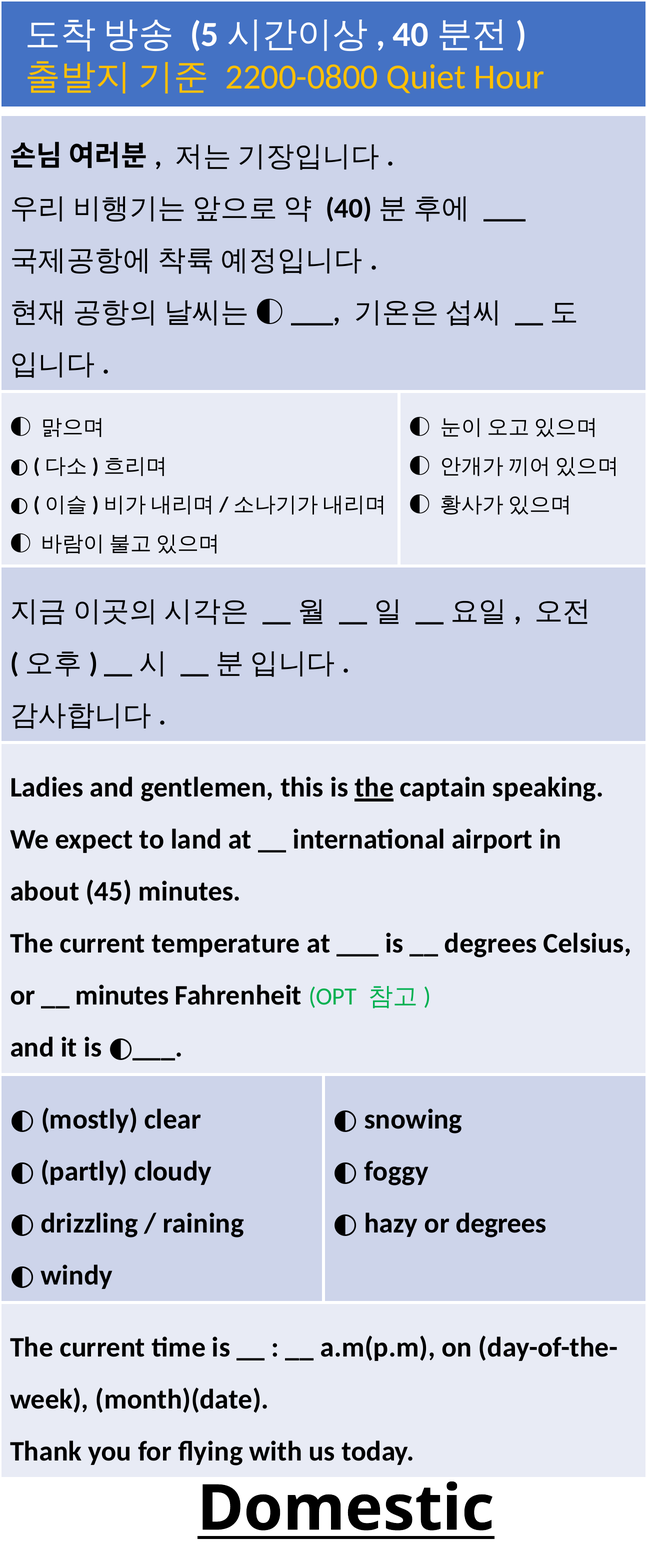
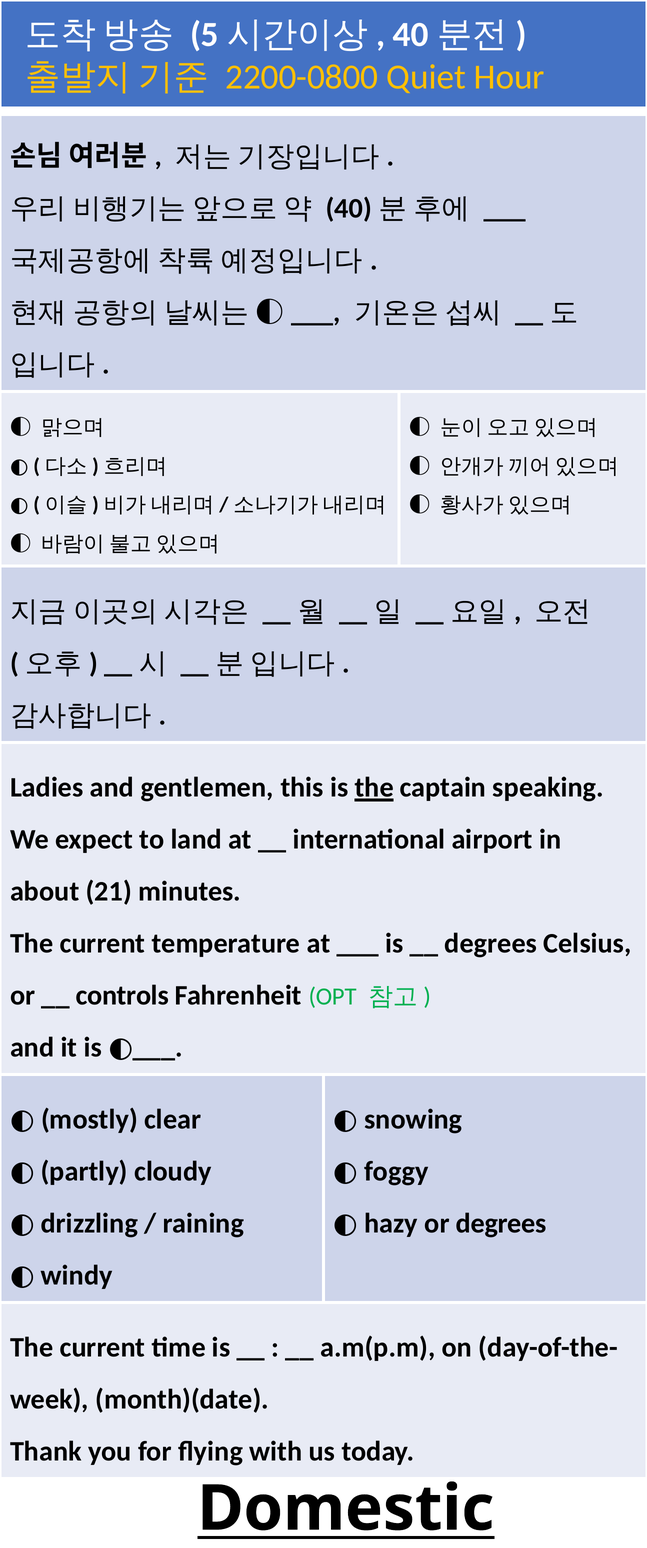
45: 45 -> 21
minutes at (122, 995): minutes -> controls
